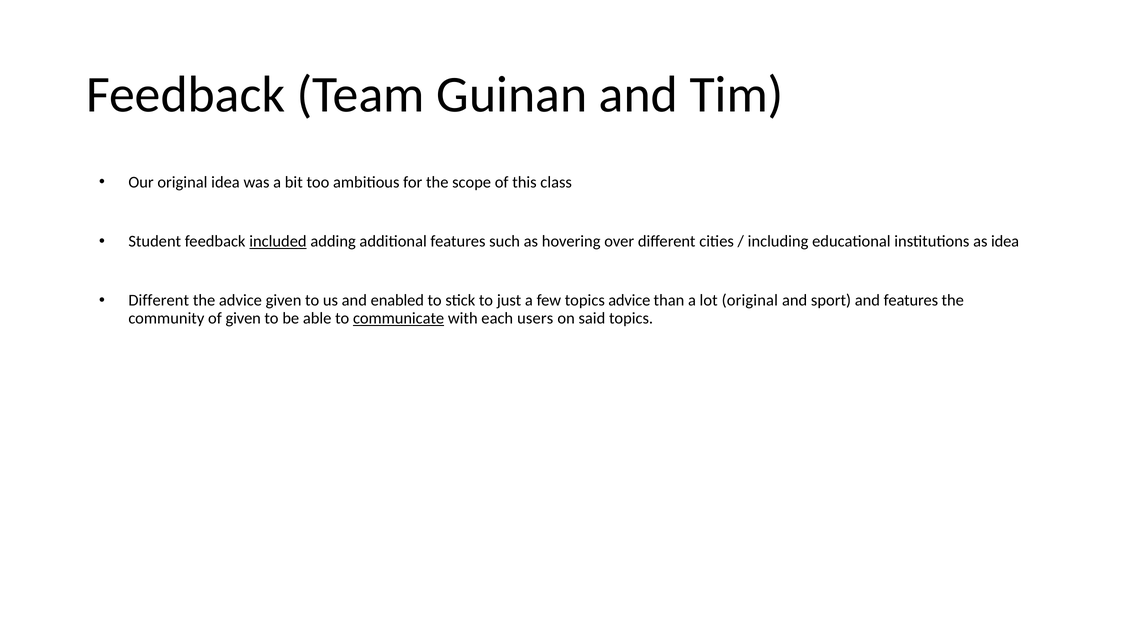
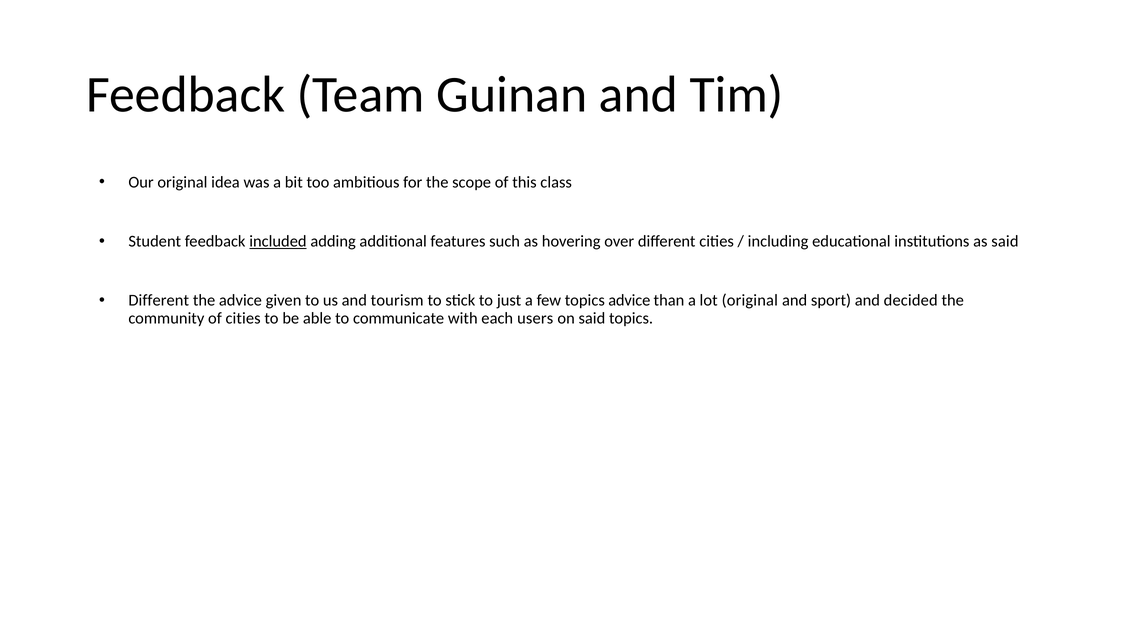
as idea: idea -> said
enabled: enabled -> tourism
and features: features -> decided
of given: given -> cities
communicate underline: present -> none
